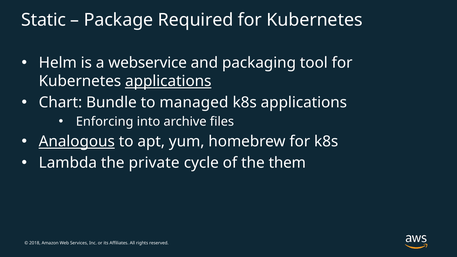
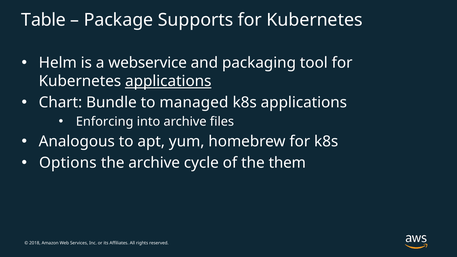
Static: Static -> Table
Required: Required -> Supports
Analogous underline: present -> none
Lambda: Lambda -> Options
the private: private -> archive
